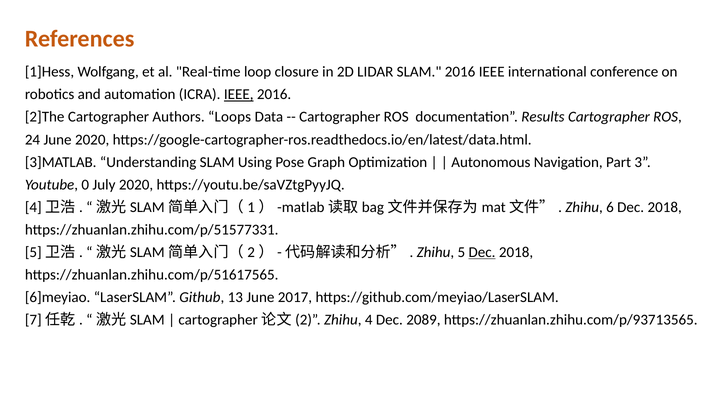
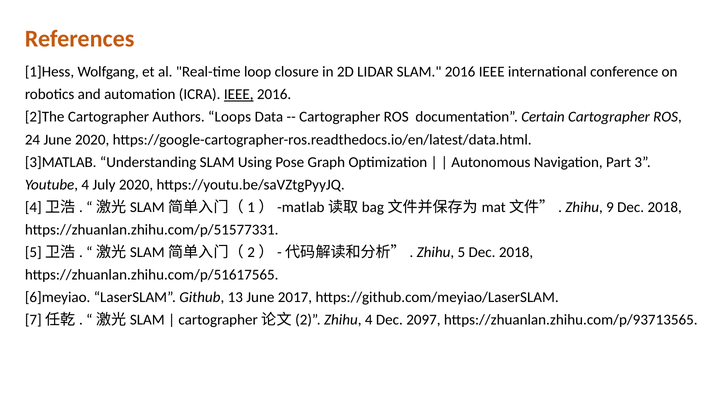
Results: Results -> Certain
Youtube 0: 0 -> 4
6: 6 -> 9
Dec at (482, 252) underline: present -> none
2089: 2089 -> 2097
